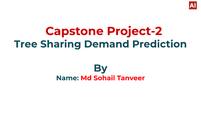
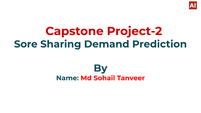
Tree: Tree -> Sore
